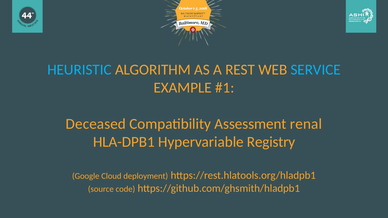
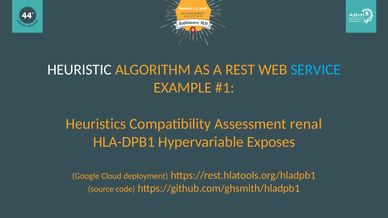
HEURISTIC colour: light blue -> white
Deceased: Deceased -> Heuristics
Registry: Registry -> Exposes
